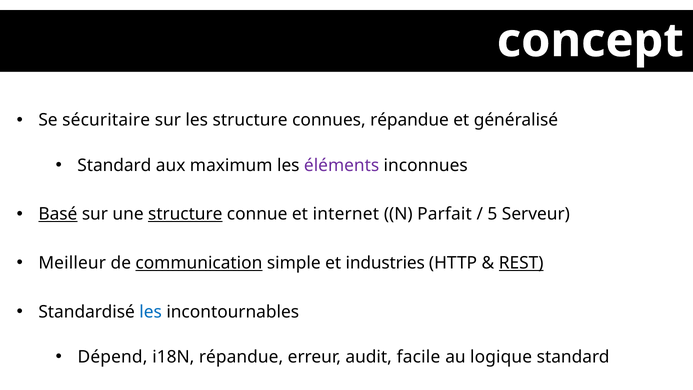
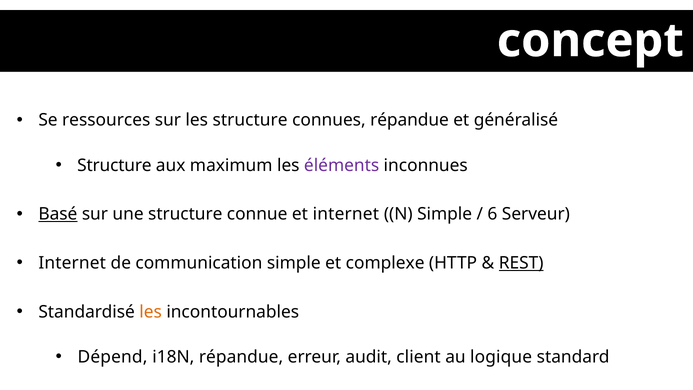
sécuritaire: sécuritaire -> ressources
Standard at (114, 165): Standard -> Structure
structure at (185, 214) underline: present -> none
N Parfait: Parfait -> Simple
5: 5 -> 6
Meilleur at (72, 263): Meilleur -> Internet
communication underline: present -> none
industries: industries -> complexe
les at (151, 312) colour: blue -> orange
facile: facile -> client
